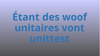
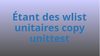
woof: woof -> wlist
vont: vont -> copy
